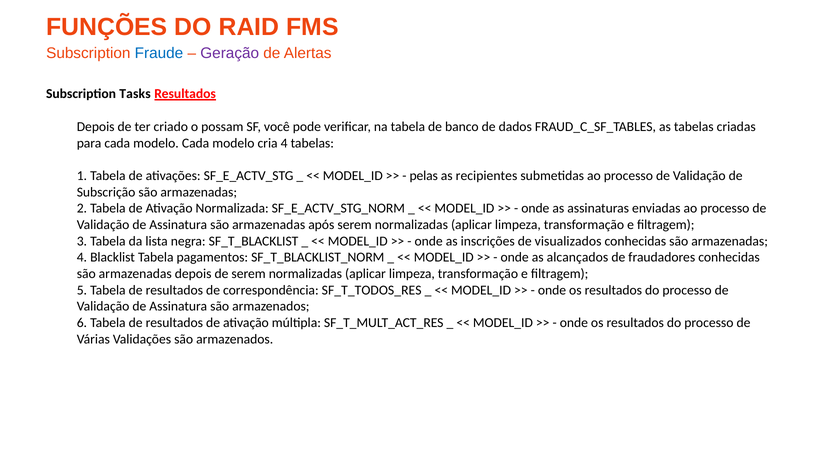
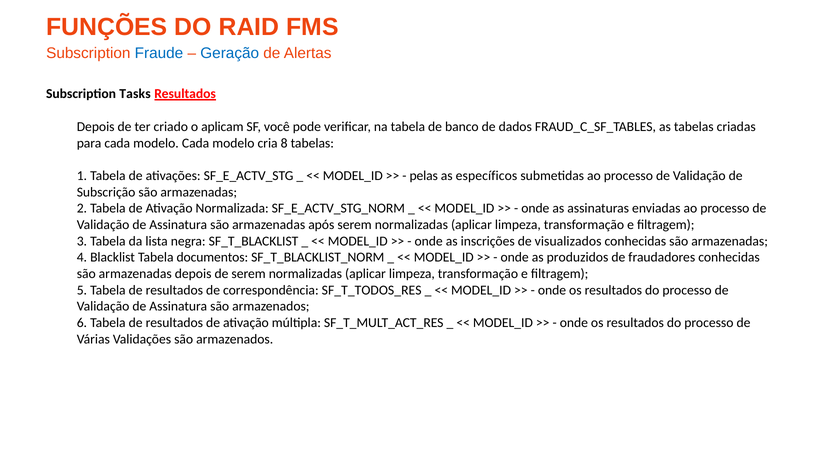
Geração colour: purple -> blue
possam: possam -> aplicam
cria 4: 4 -> 8
recipientes: recipientes -> específicos
pagamentos: pagamentos -> documentos
alcançados: alcançados -> produzidos
